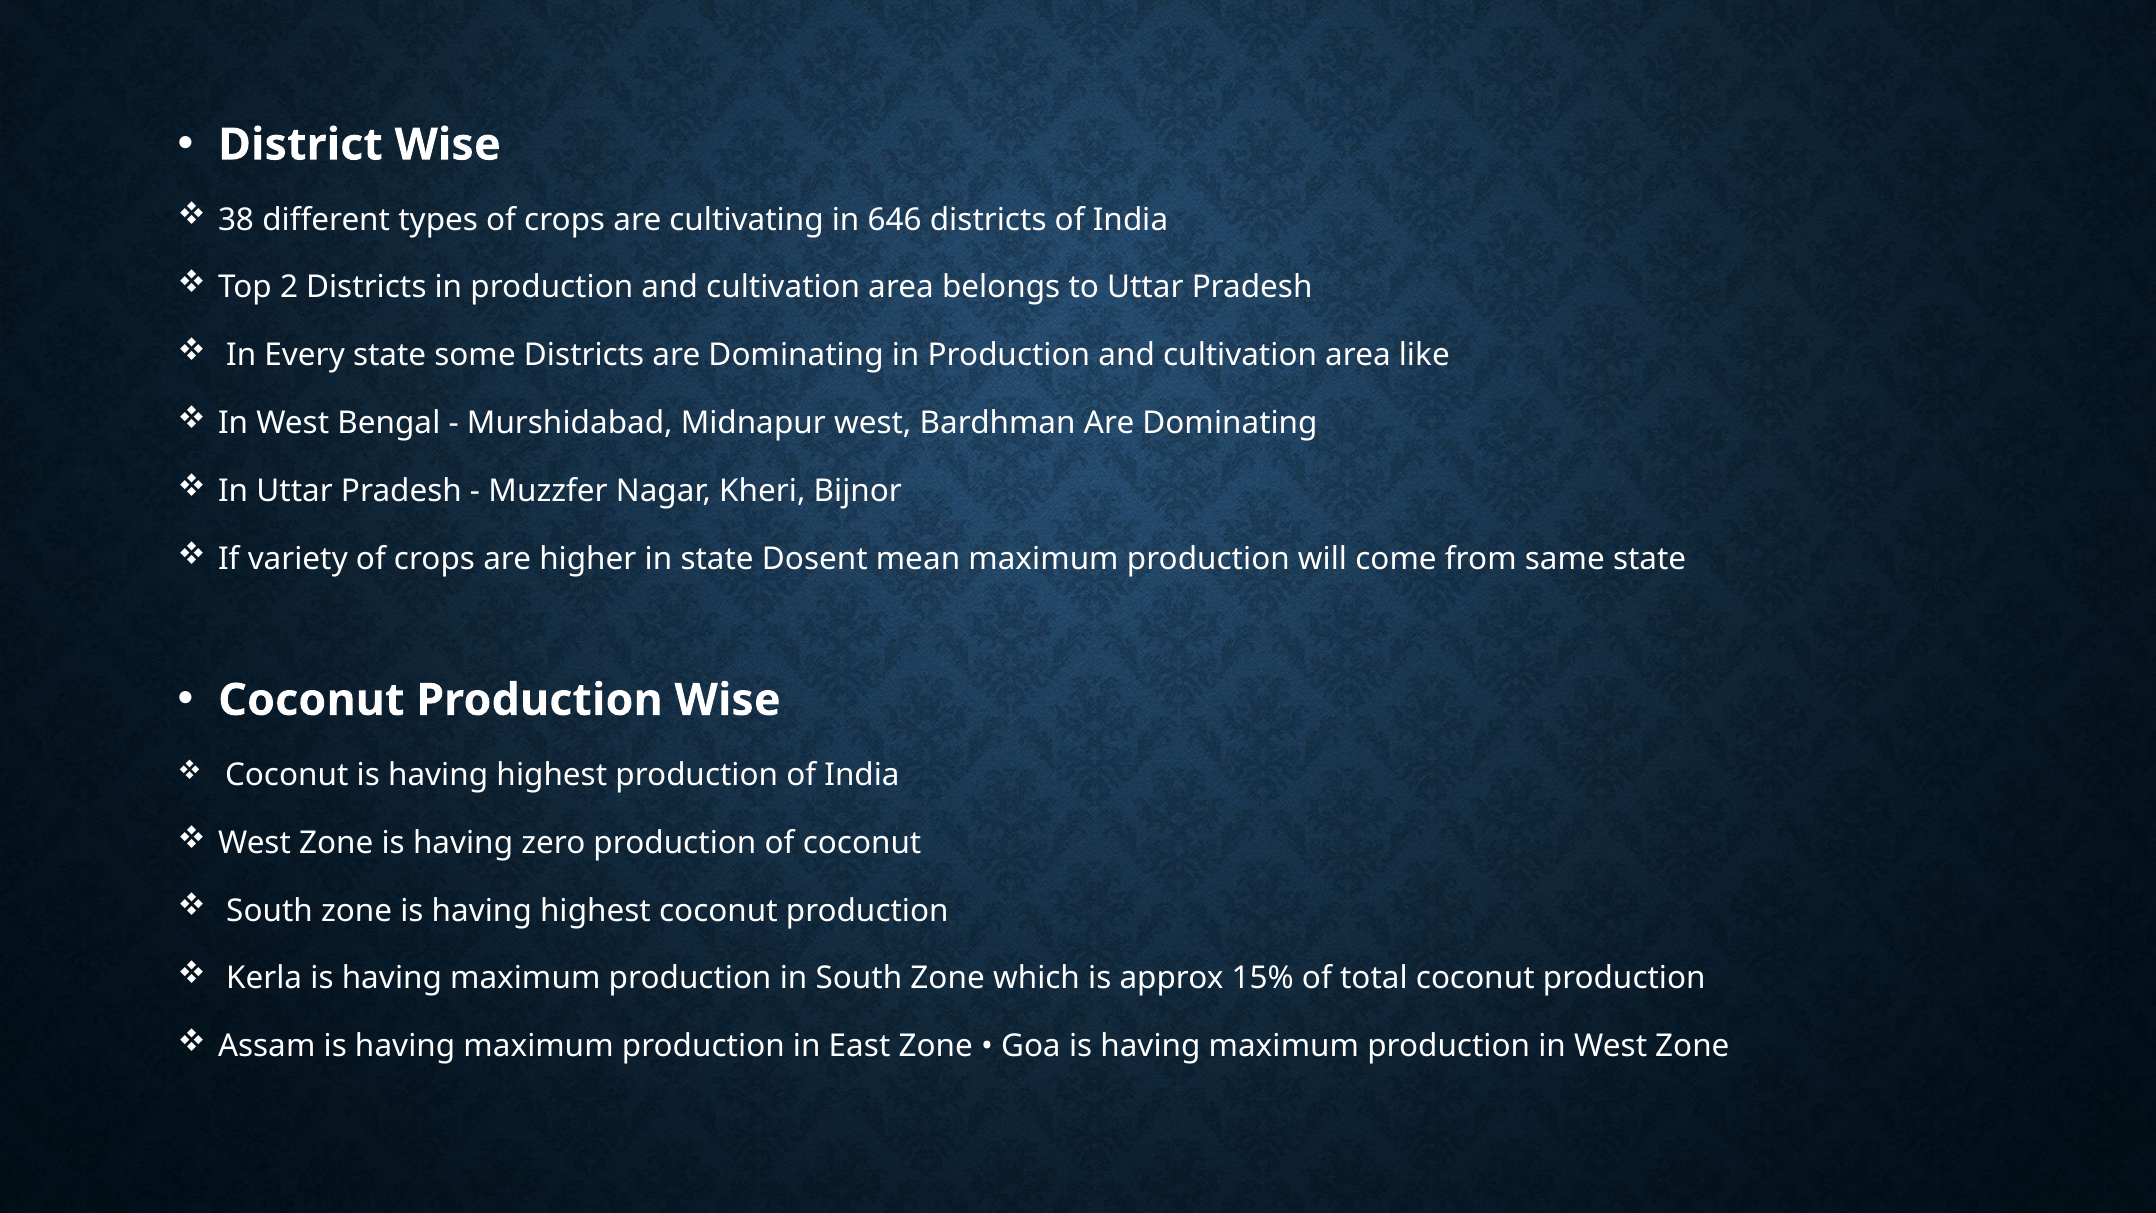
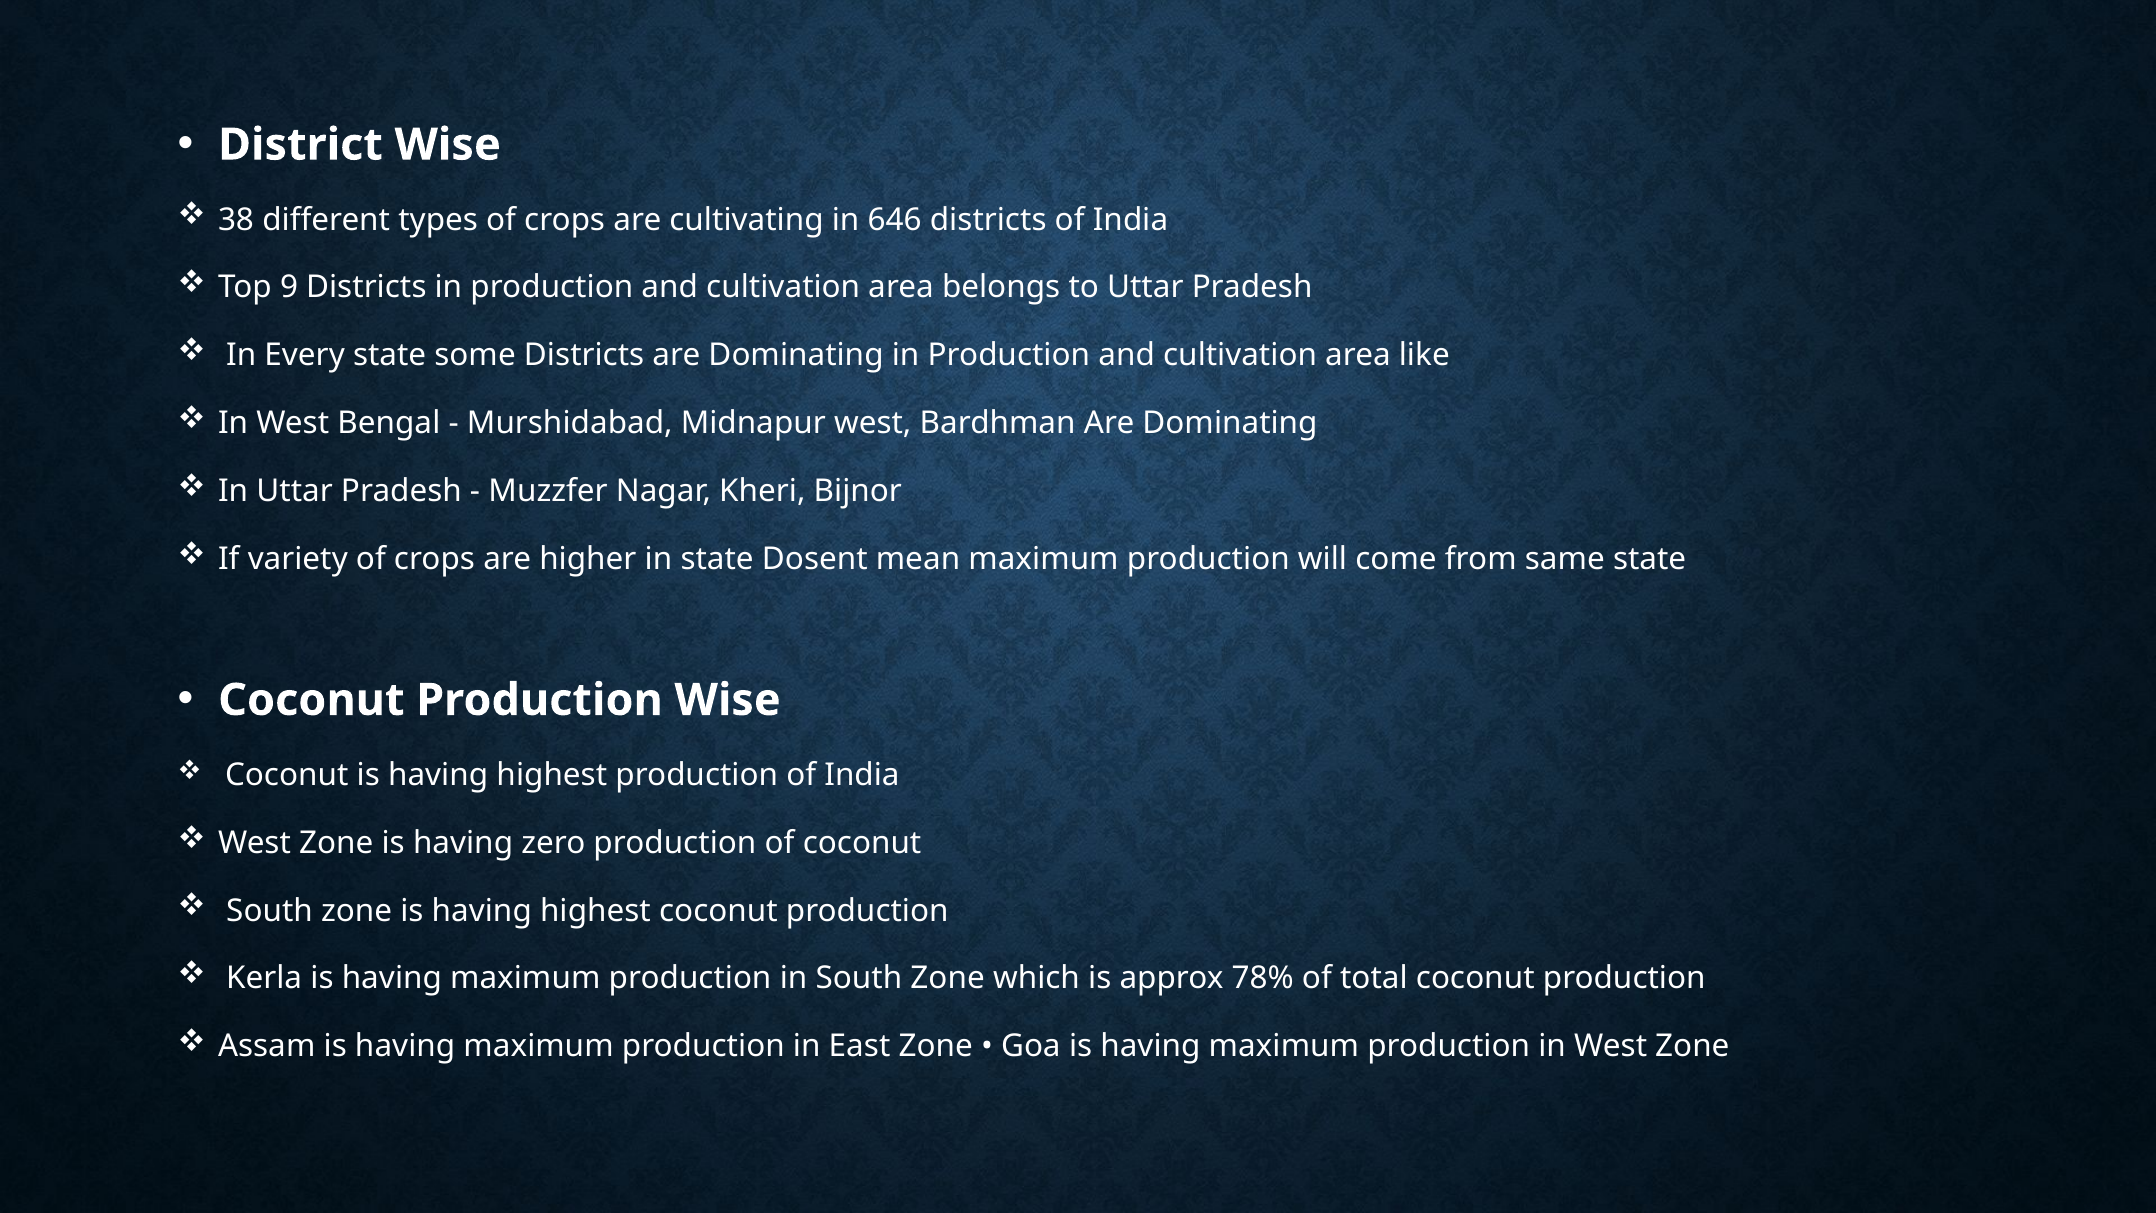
2: 2 -> 9
15%: 15% -> 78%
